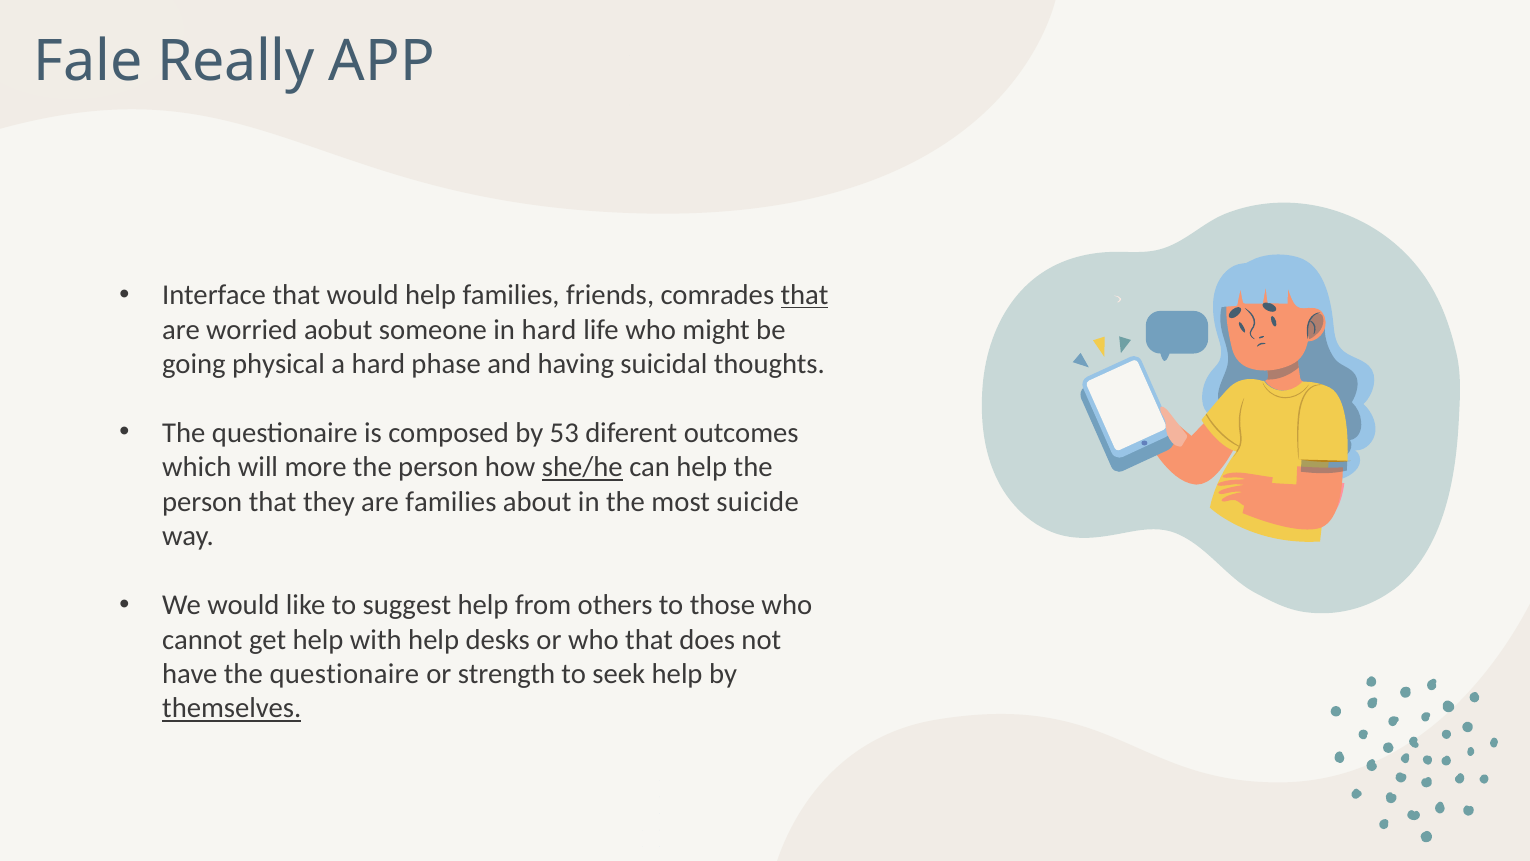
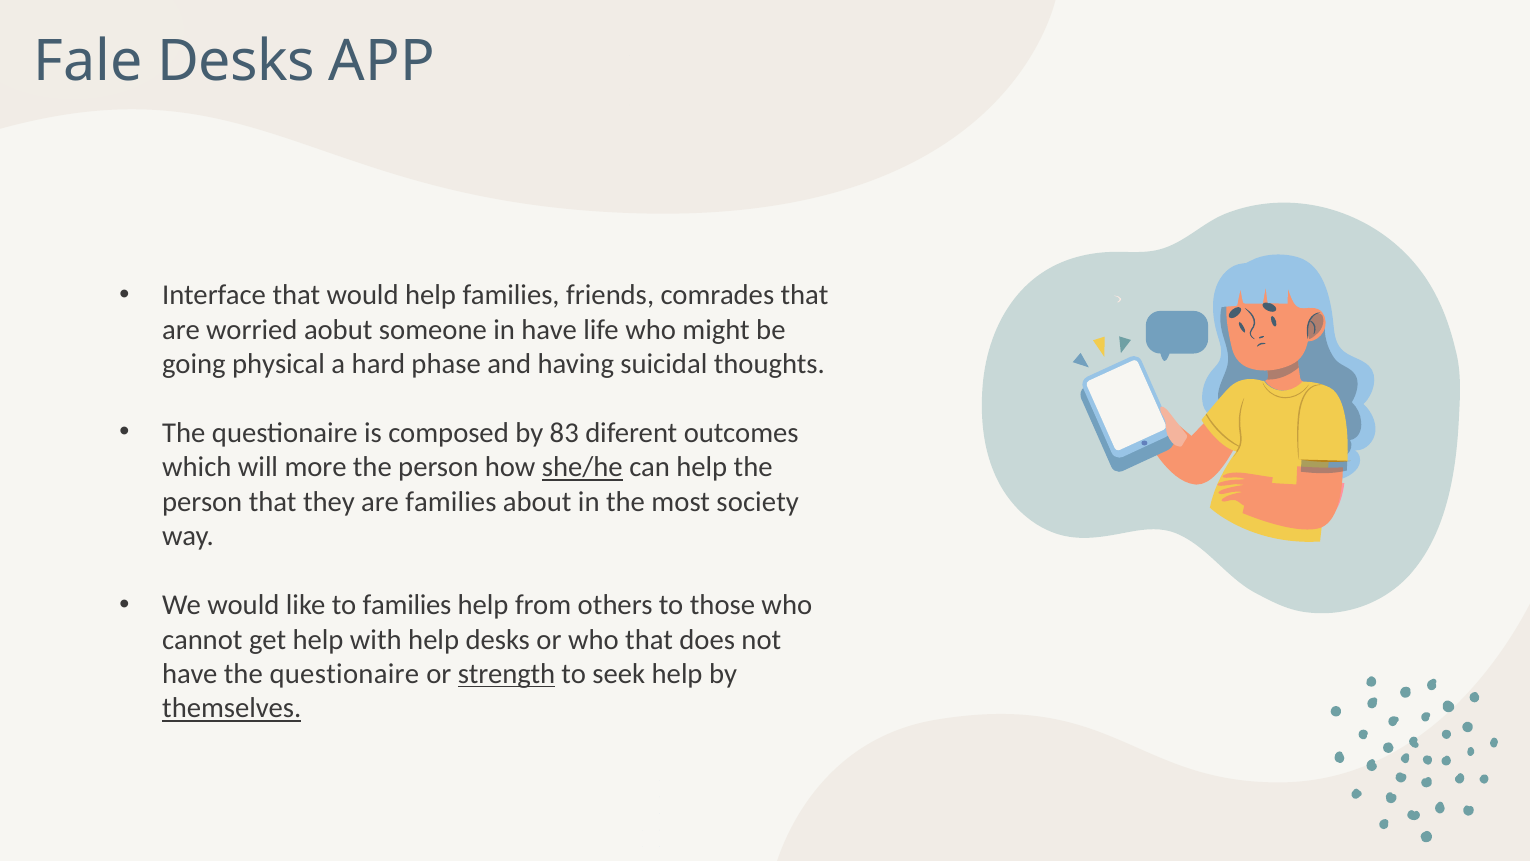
Fale Really: Really -> Desks
that at (805, 295) underline: present -> none
in hard: hard -> have
53: 53 -> 83
suicide: suicide -> society
to suggest: suggest -> families
strength underline: none -> present
